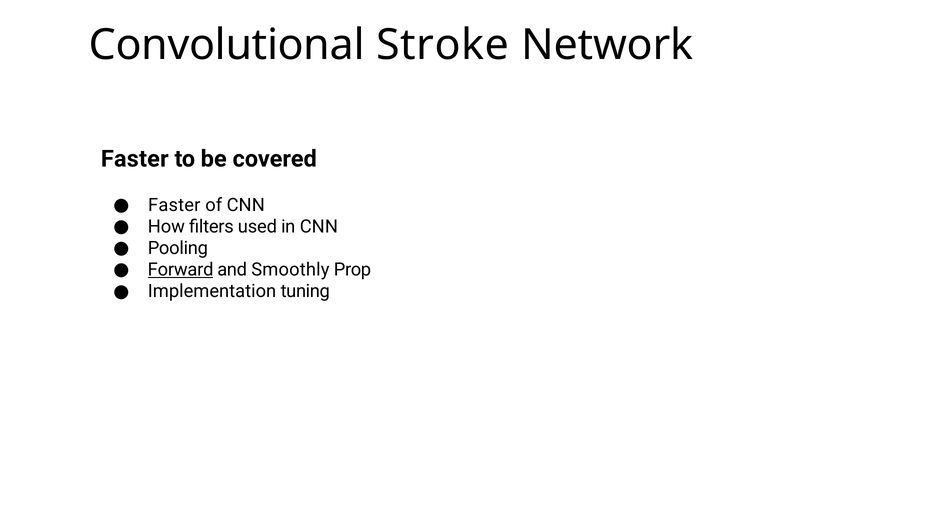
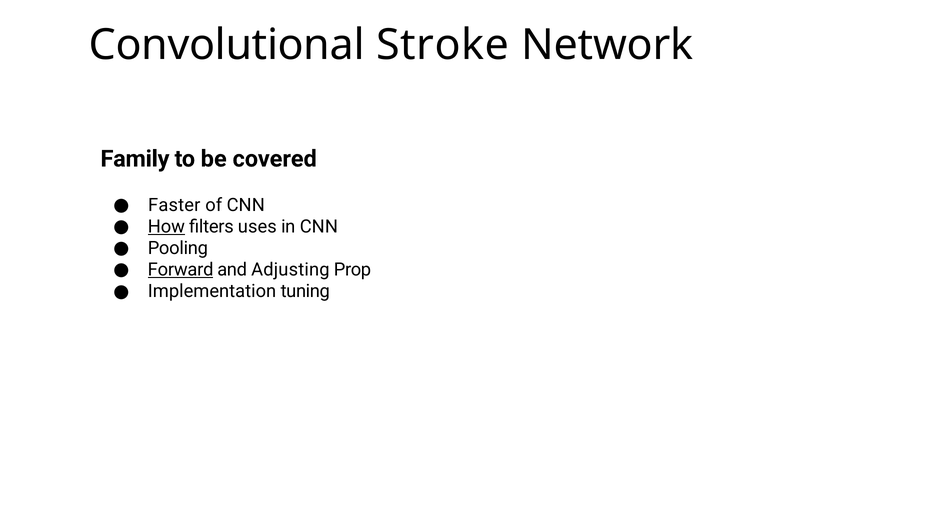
Faster at (135, 159): Faster -> Family
How underline: none -> present
used: used -> uses
Smoothly: Smoothly -> Adjusting
